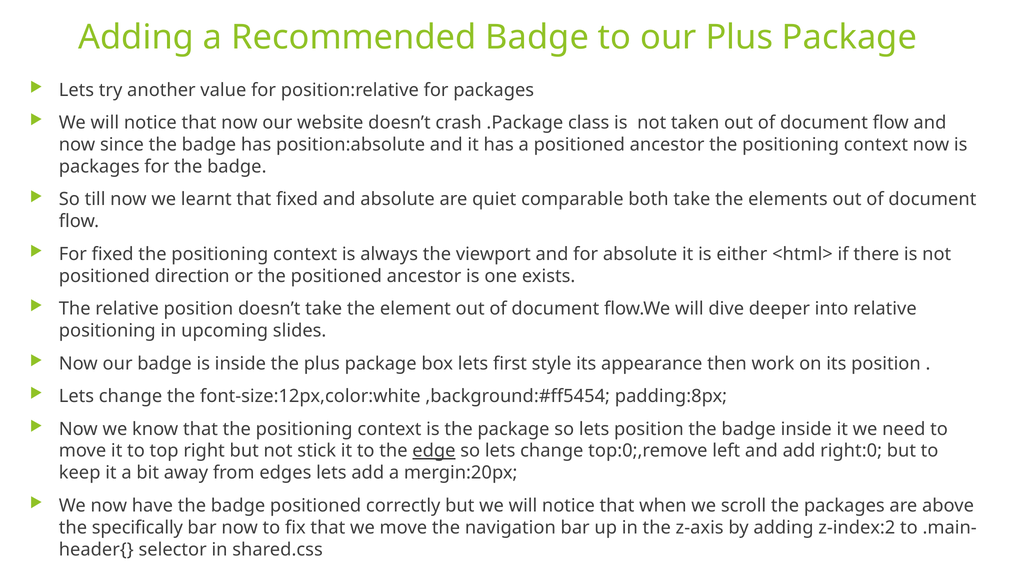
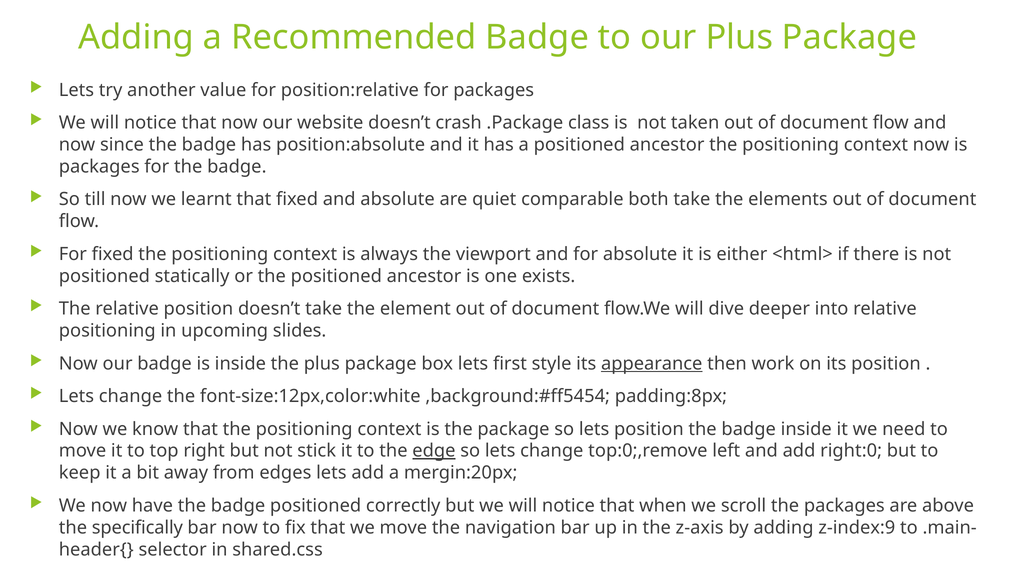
direction: direction -> statically
appearance underline: none -> present
z-index:2: z-index:2 -> z-index:9
